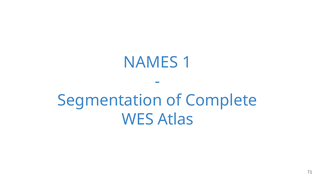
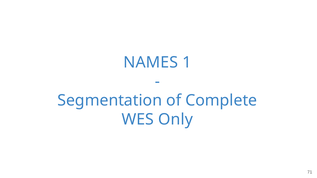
Atlas: Atlas -> Only
